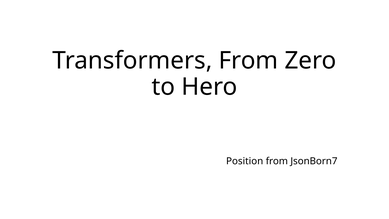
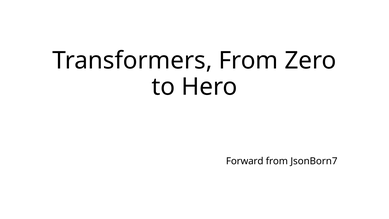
Position: Position -> Forward
